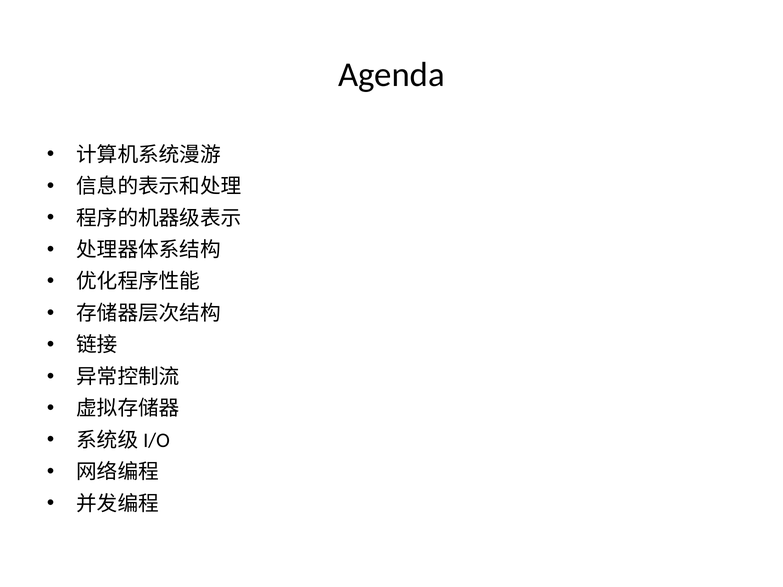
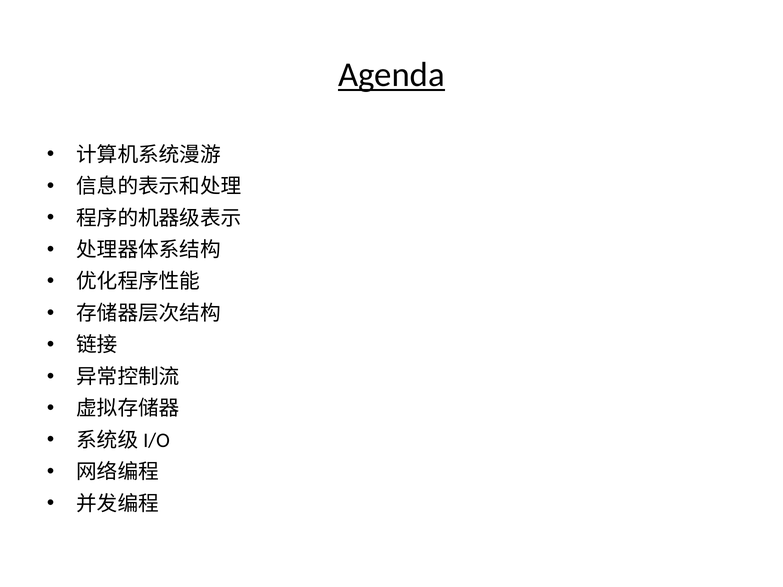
Agenda underline: none -> present
